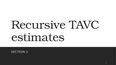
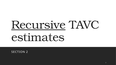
Recursive underline: none -> present
